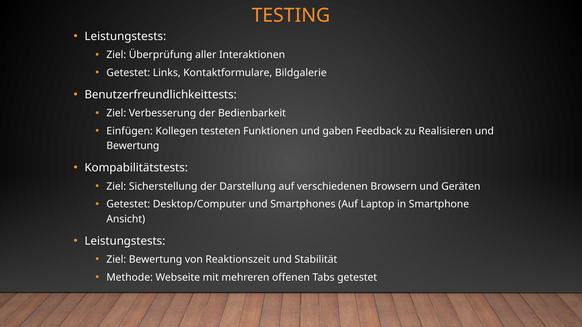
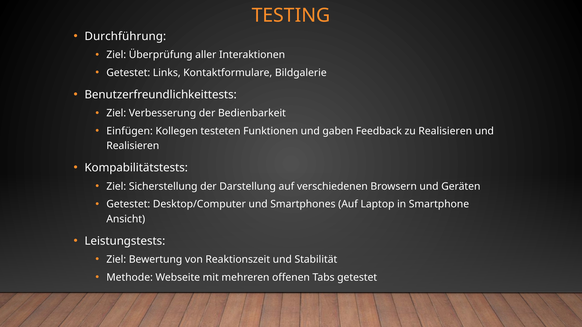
Leistungstests at (125, 36): Leistungstests -> Durchführung
Bewertung at (133, 146): Bewertung -> Realisieren
